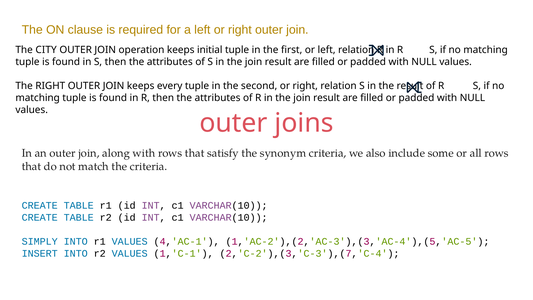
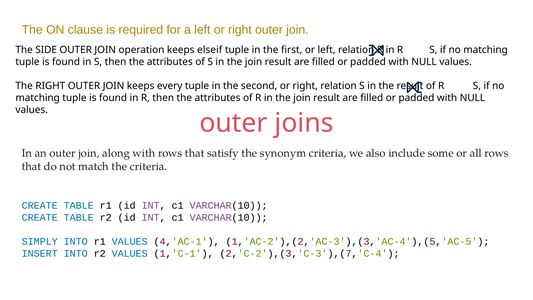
CITY: CITY -> SIDE
initial: initial -> elseif
